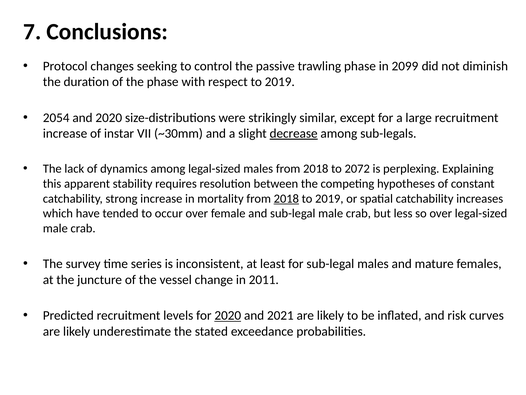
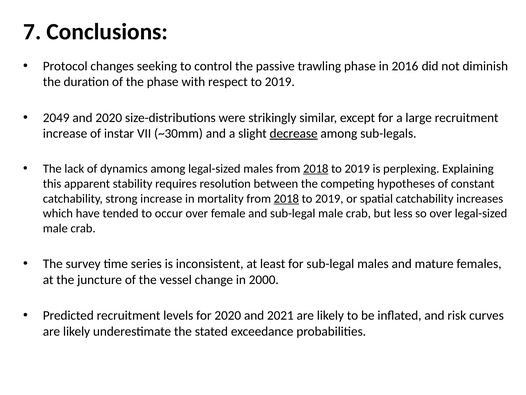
2099: 2099 -> 2016
2054: 2054 -> 2049
2018 at (316, 169) underline: none -> present
2072 at (357, 169): 2072 -> 2019
2011: 2011 -> 2000
2020 at (228, 315) underline: present -> none
